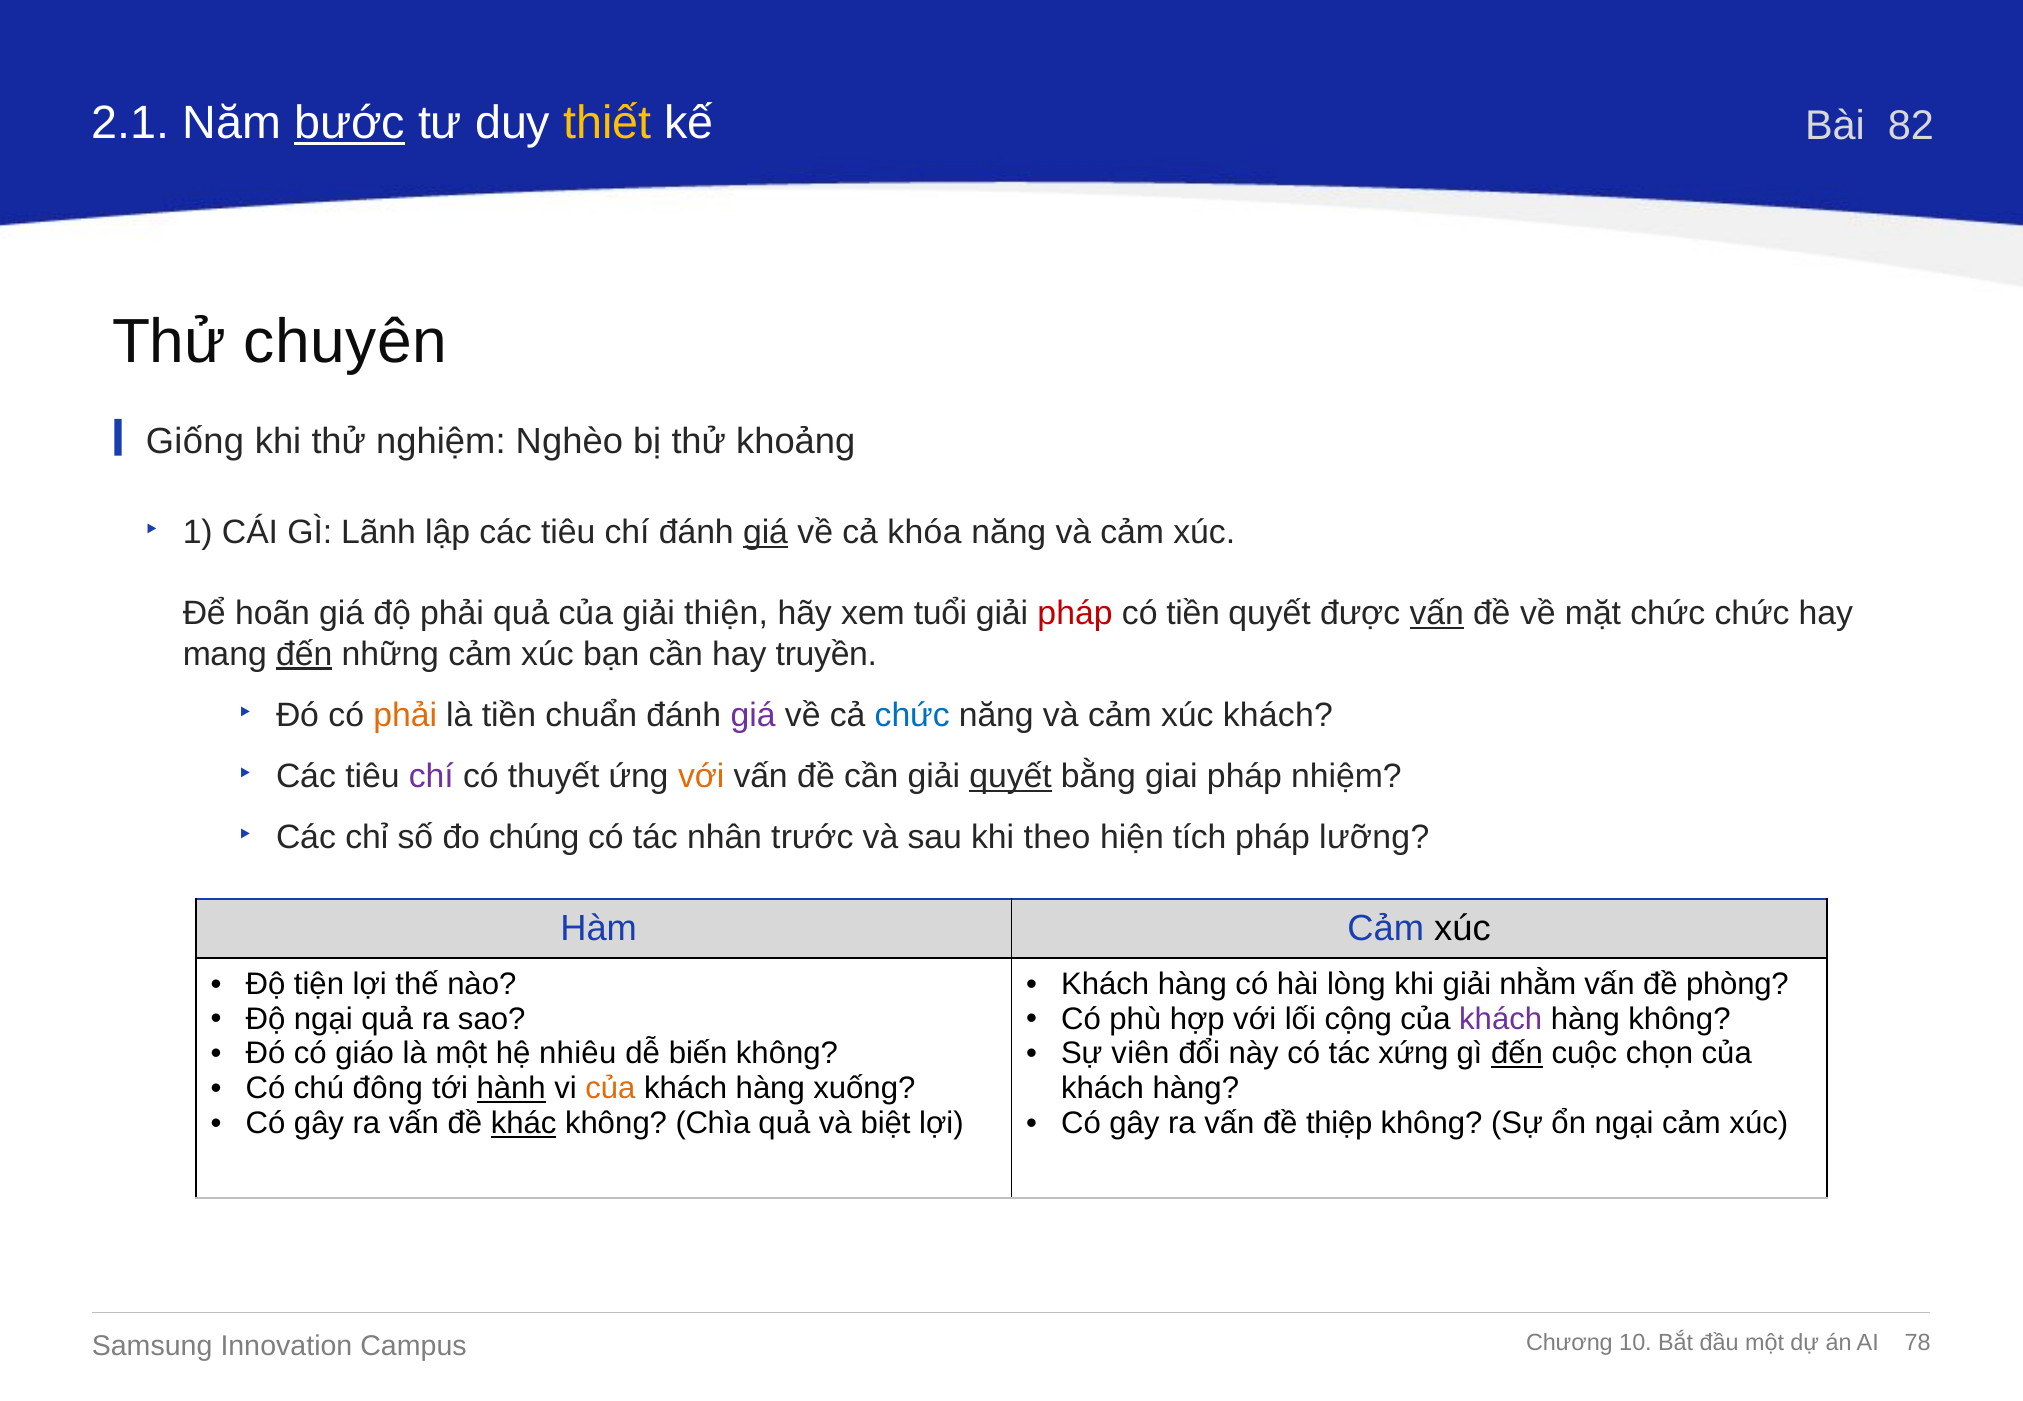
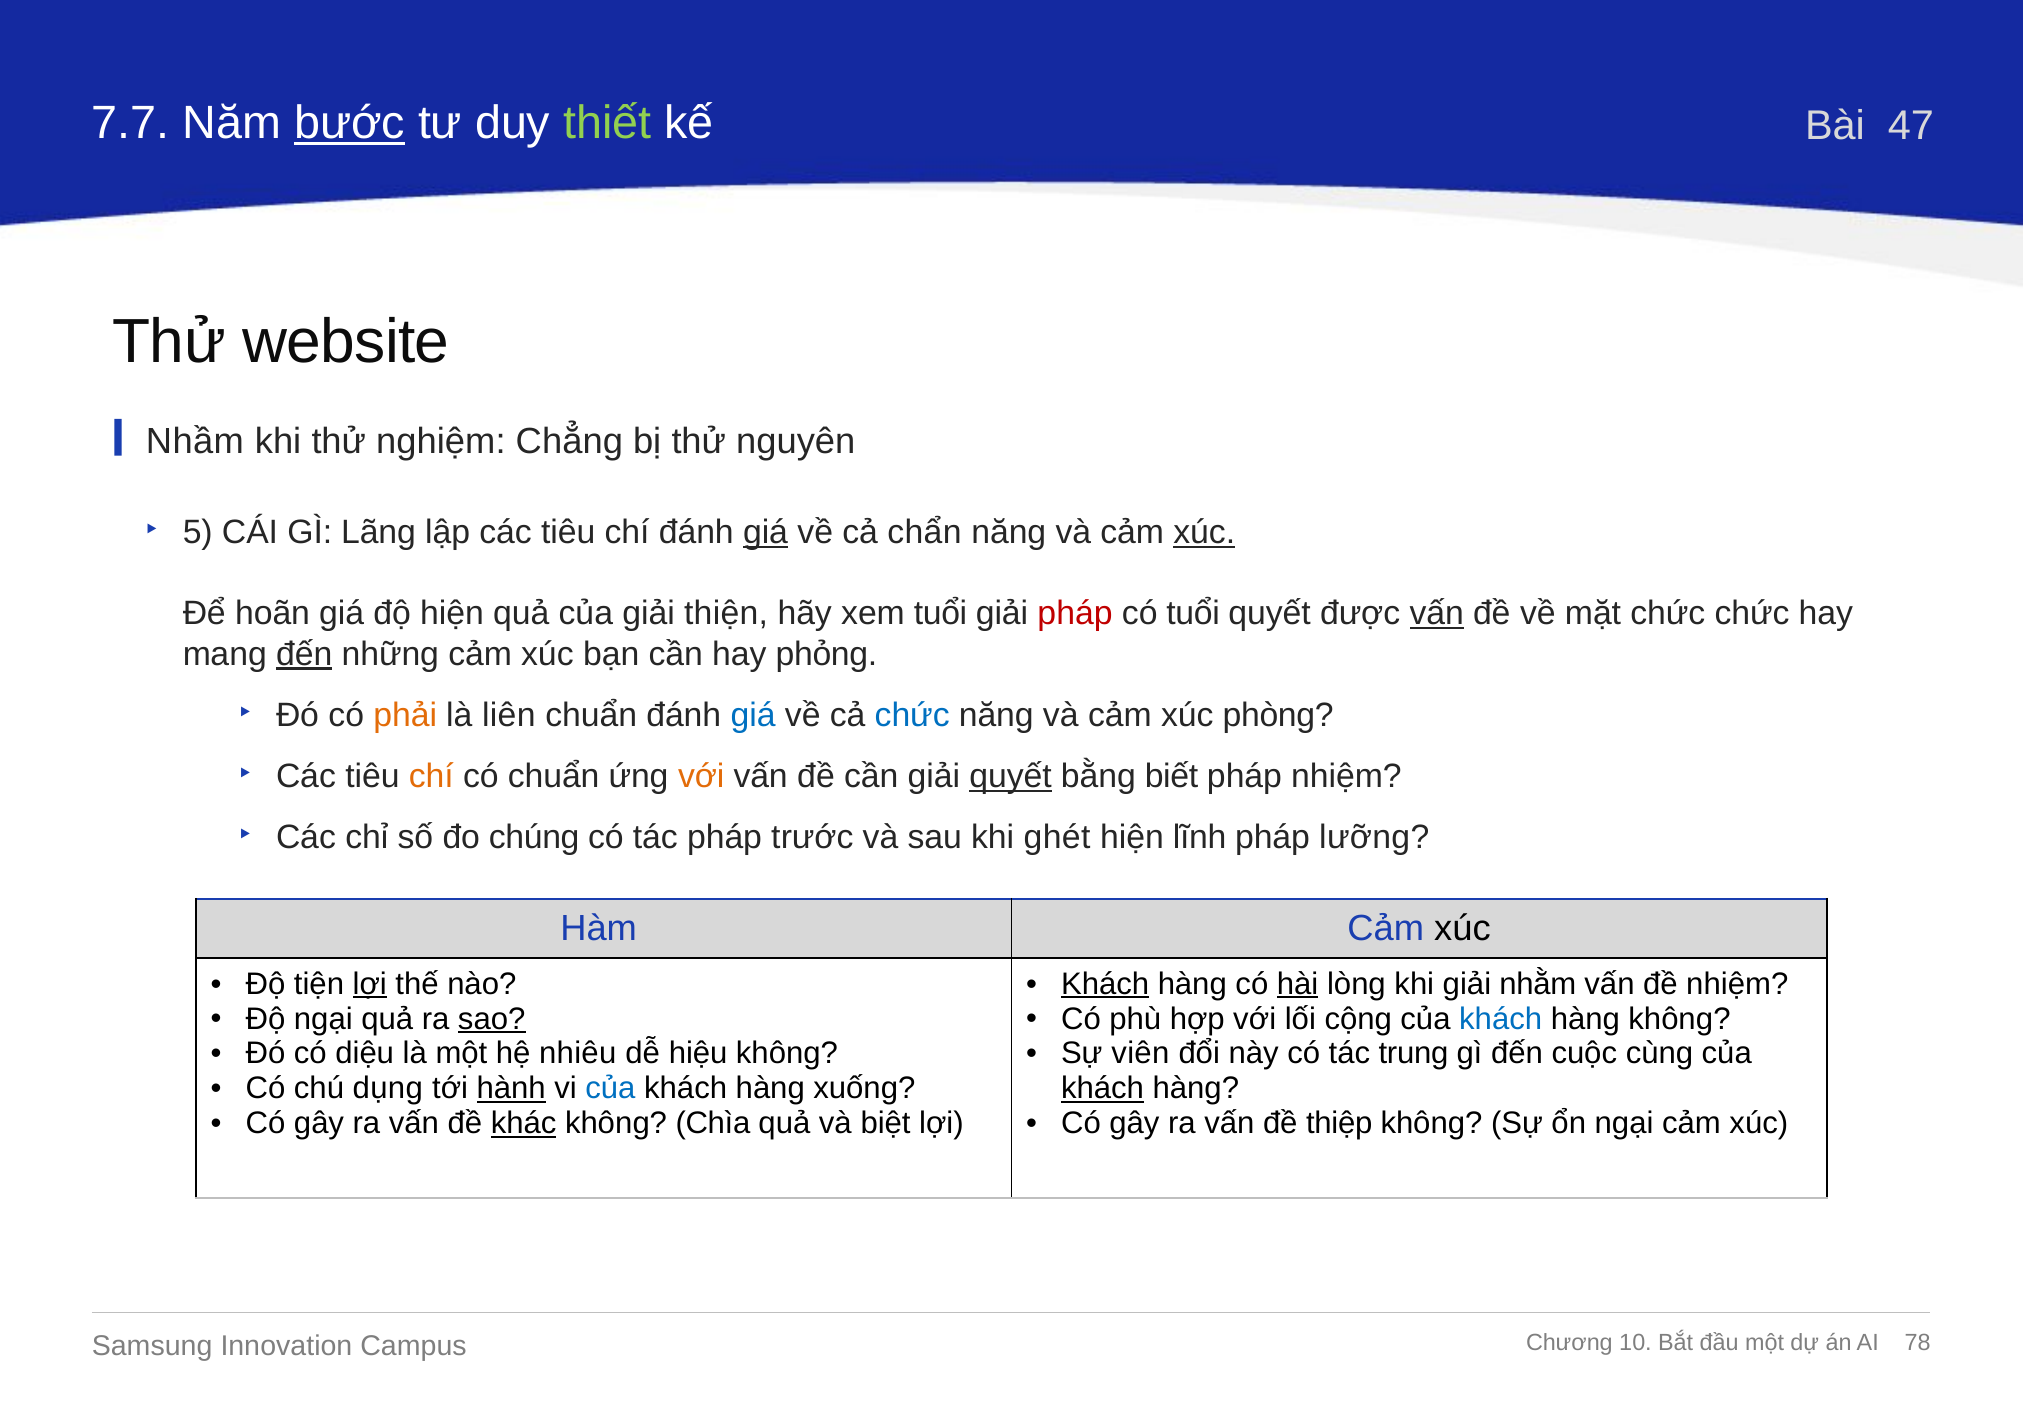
2.1: 2.1 -> 7.7
thiết colour: yellow -> light green
82: 82 -> 47
chuyên: chuyên -> website
Giống: Giống -> Nhầm
Nghèo: Nghèo -> Chẳng
khoảng: khoảng -> nguyên
1: 1 -> 5
Lãnh: Lãnh -> Lãng
khóa: khóa -> chẩn
xúc at (1204, 532) underline: none -> present
độ phải: phải -> hiện
có tiền: tiền -> tuổi
truyền: truyền -> phỏng
là tiền: tiền -> liên
giá at (753, 715) colour: purple -> blue
xúc khách: khách -> phòng
chí at (431, 776) colour: purple -> orange
có thuyết: thuyết -> chuẩn
giai: giai -> biết
tác nhân: nhân -> pháp
theo: theo -> ghét
tích: tích -> lĩnh
lợi at (370, 984) underline: none -> present
Khách at (1105, 984) underline: none -> present
hài underline: none -> present
đề phòng: phòng -> nhiệm
sao underline: none -> present
khách at (1501, 1019) colour: purple -> blue
giáo: giáo -> diệu
biến: biến -> hiệu
xứng: xứng -> trung
đến at (1517, 1054) underline: present -> none
chọn: chọn -> cùng
đông: đông -> dụng
của at (610, 1088) colour: orange -> blue
khách at (1103, 1088) underline: none -> present
